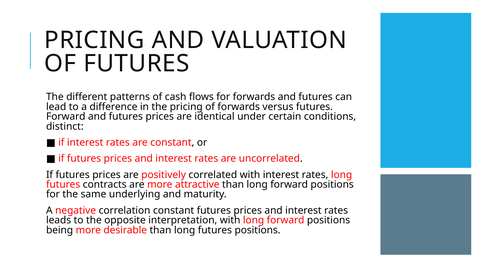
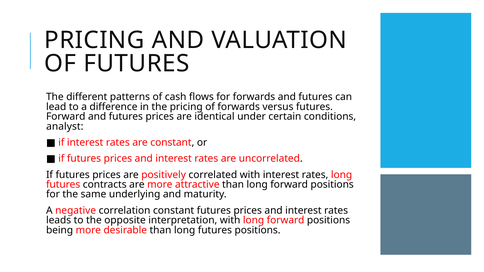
distinct: distinct -> analyst
